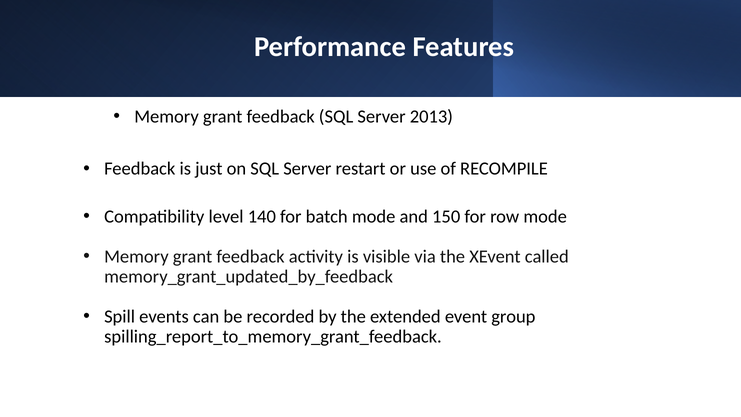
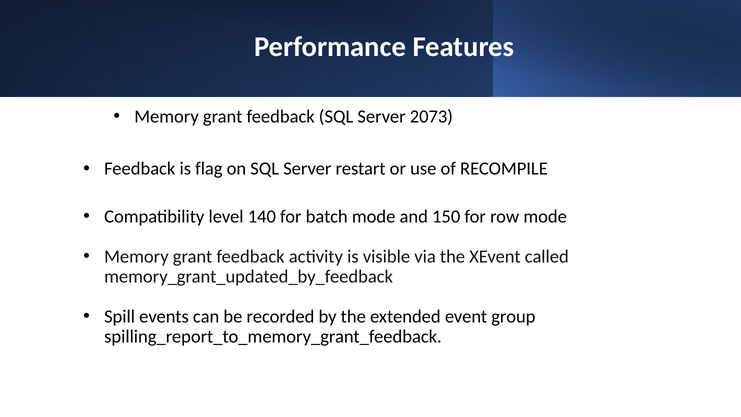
2013: 2013 -> 2073
just: just -> flag
